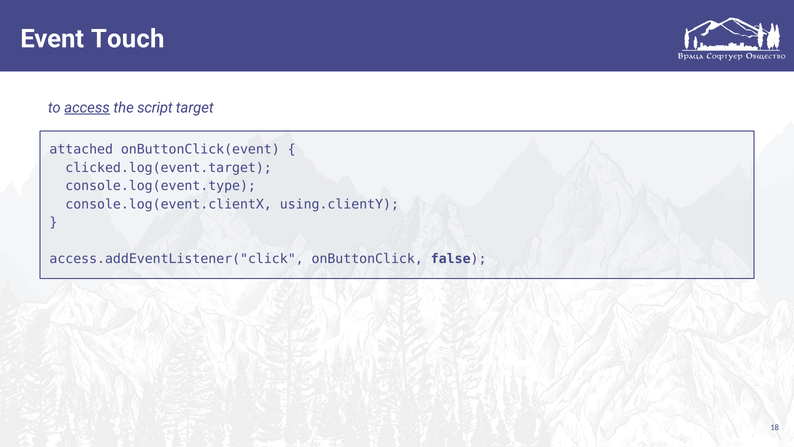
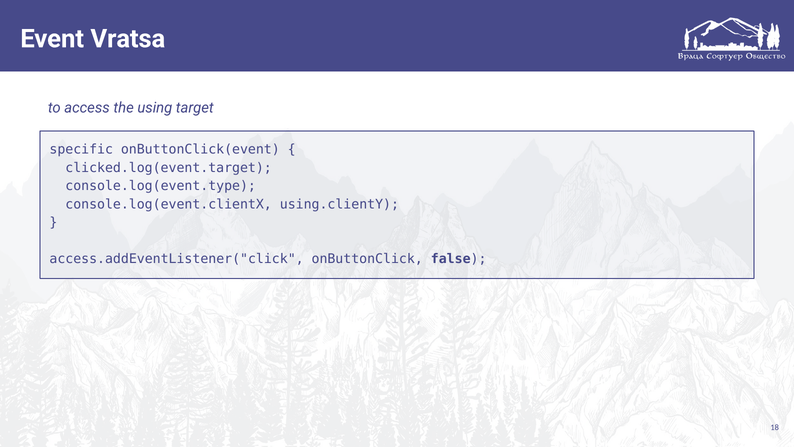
Touch: Touch -> Vratsa
access underline: present -> none
script: script -> using
attached: attached -> specific
